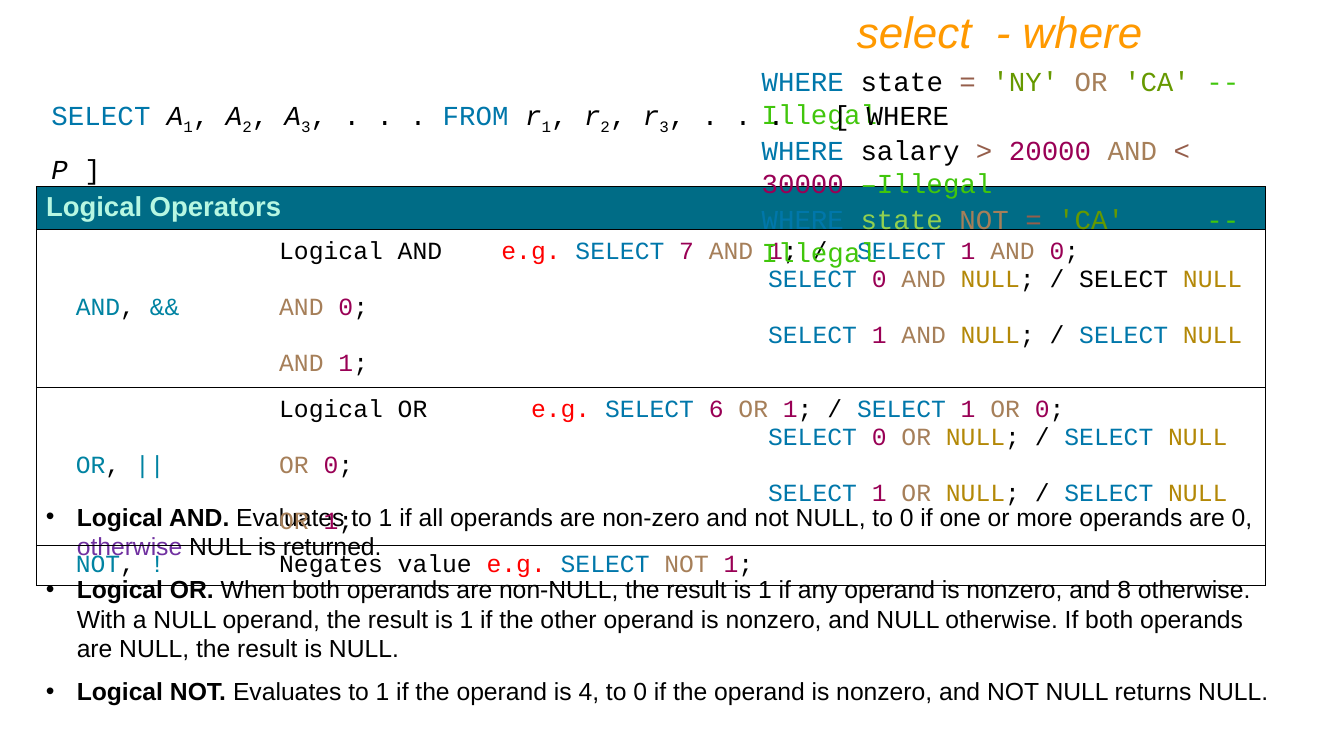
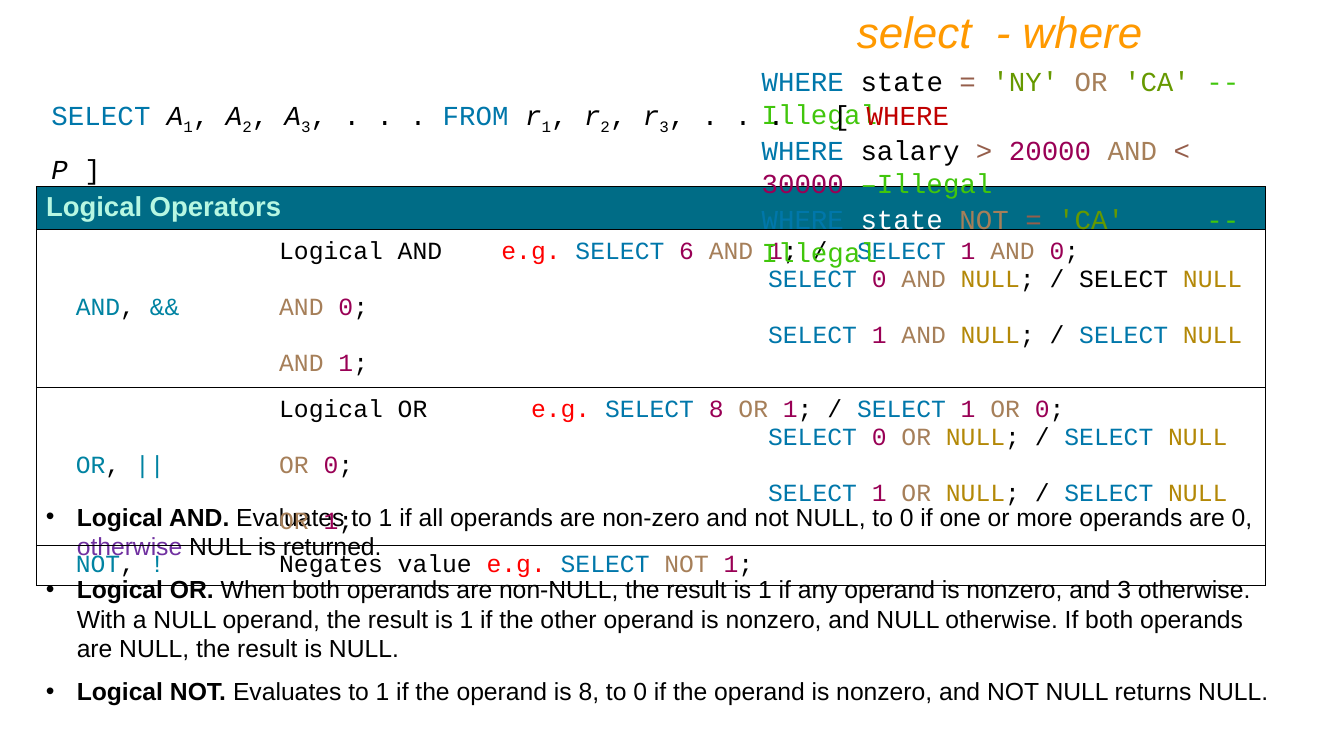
WHERE at (908, 117) colour: black -> red
state at (902, 221) colour: light green -> white
7: 7 -> 6
SELECT 6: 6 -> 8
and 8: 8 -> 3
is 4: 4 -> 8
